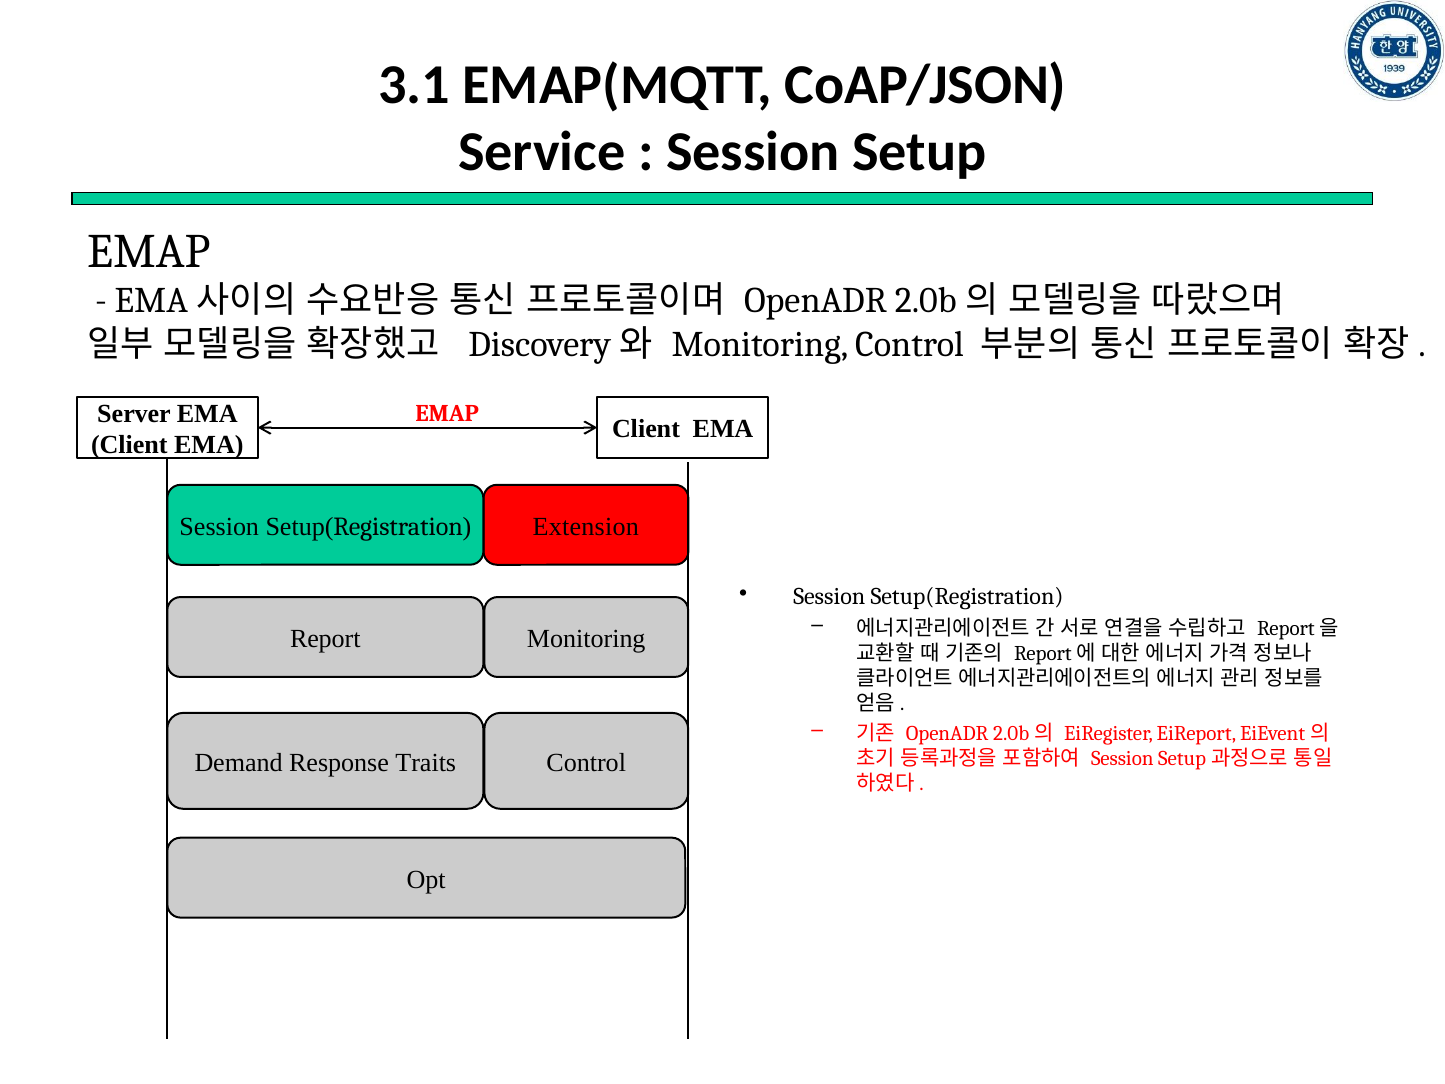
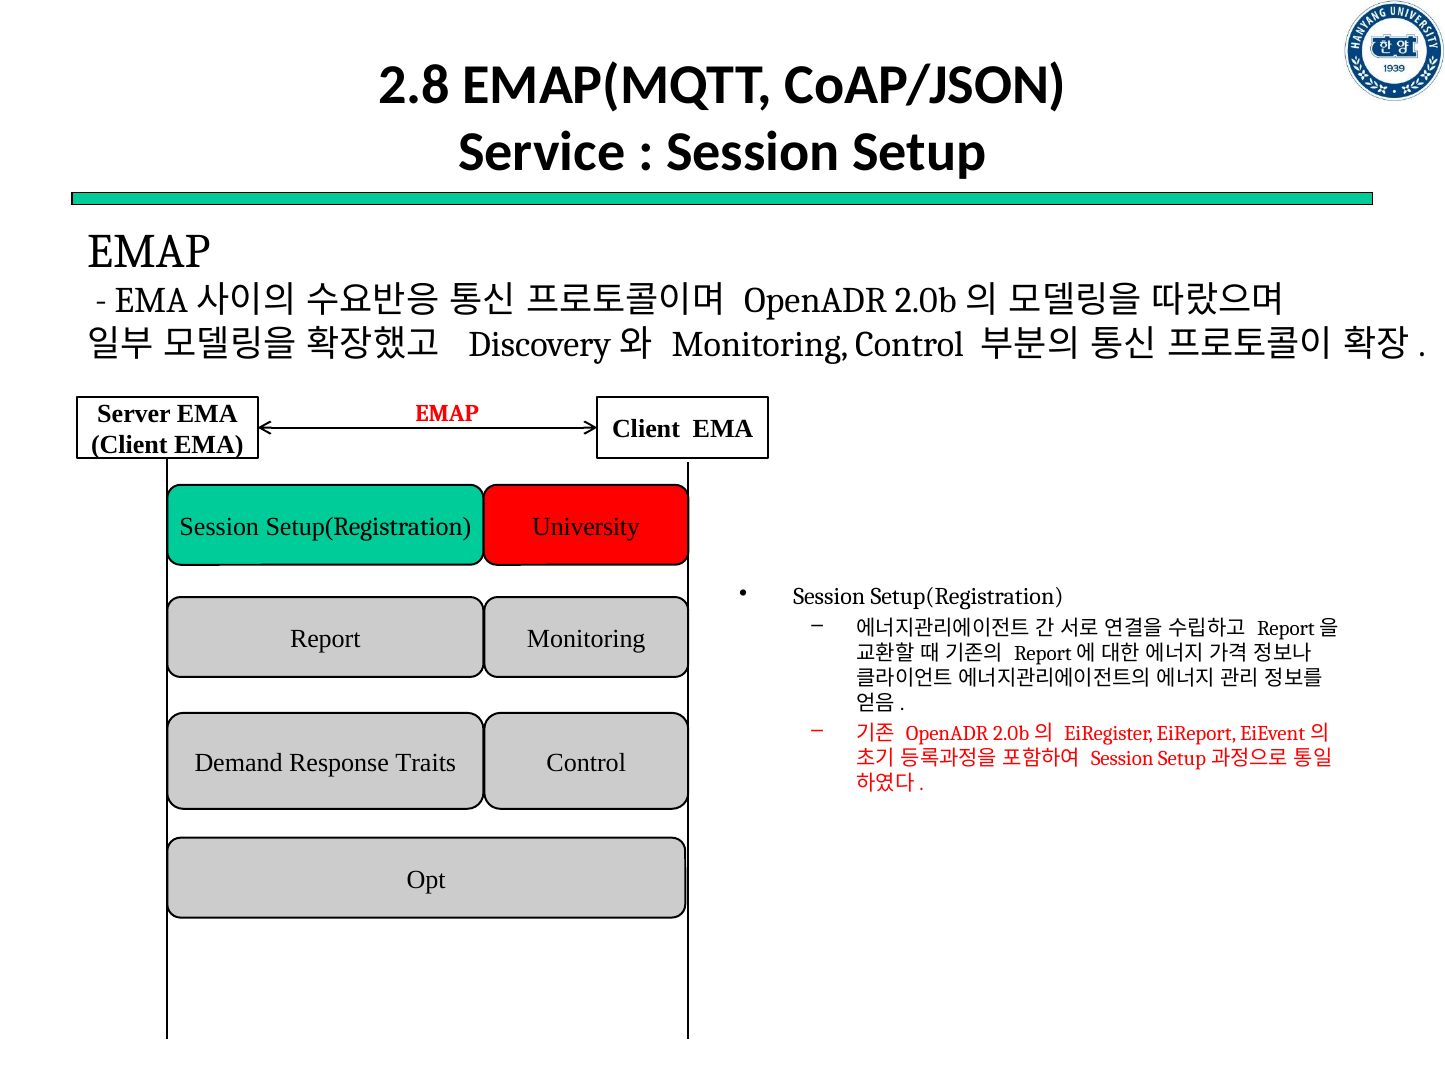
3.1: 3.1 -> 2.8
Extension: Extension -> University
